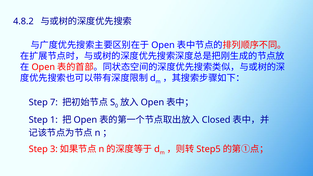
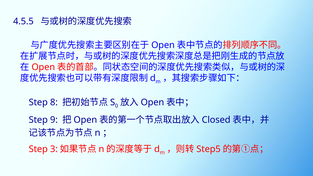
4.8.2: 4.8.2 -> 4.5.5
7: 7 -> 8
1: 1 -> 9
